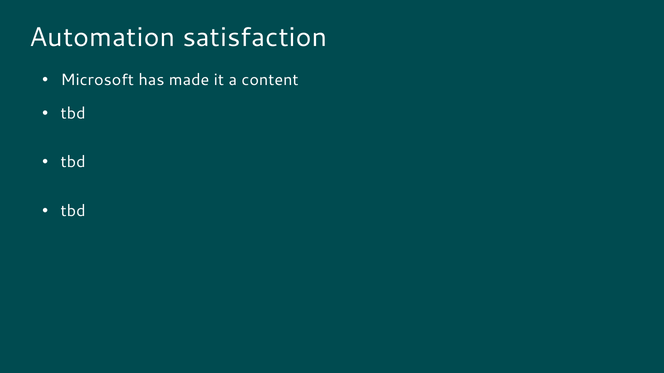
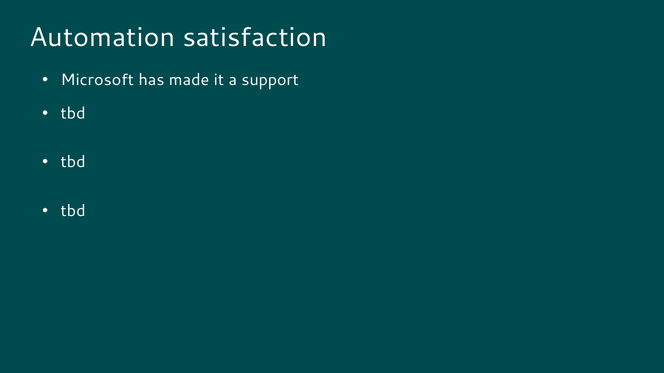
content: content -> support
